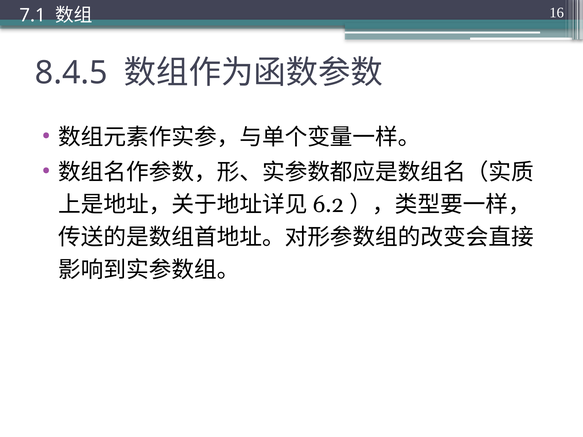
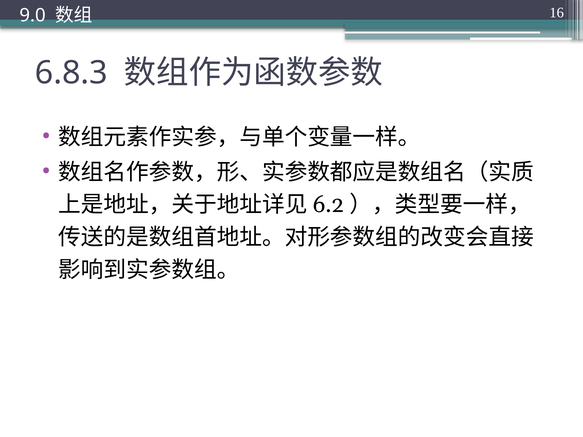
7.1: 7.1 -> 9.0
8.4.5: 8.4.5 -> 6.8.3
